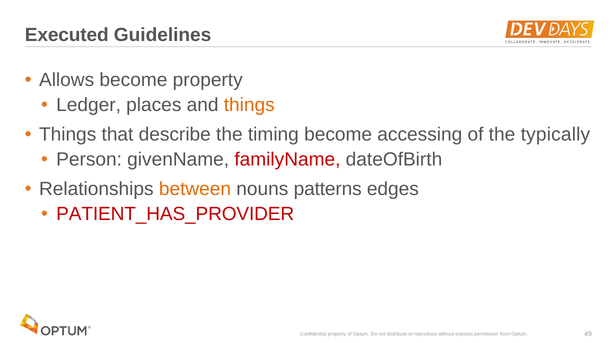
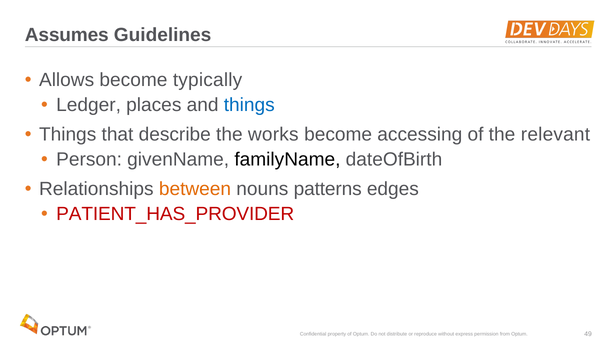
Executed: Executed -> Assumes
become property: property -> typically
things at (249, 105) colour: orange -> blue
timing: timing -> works
typically: typically -> relevant
familyName colour: red -> black
